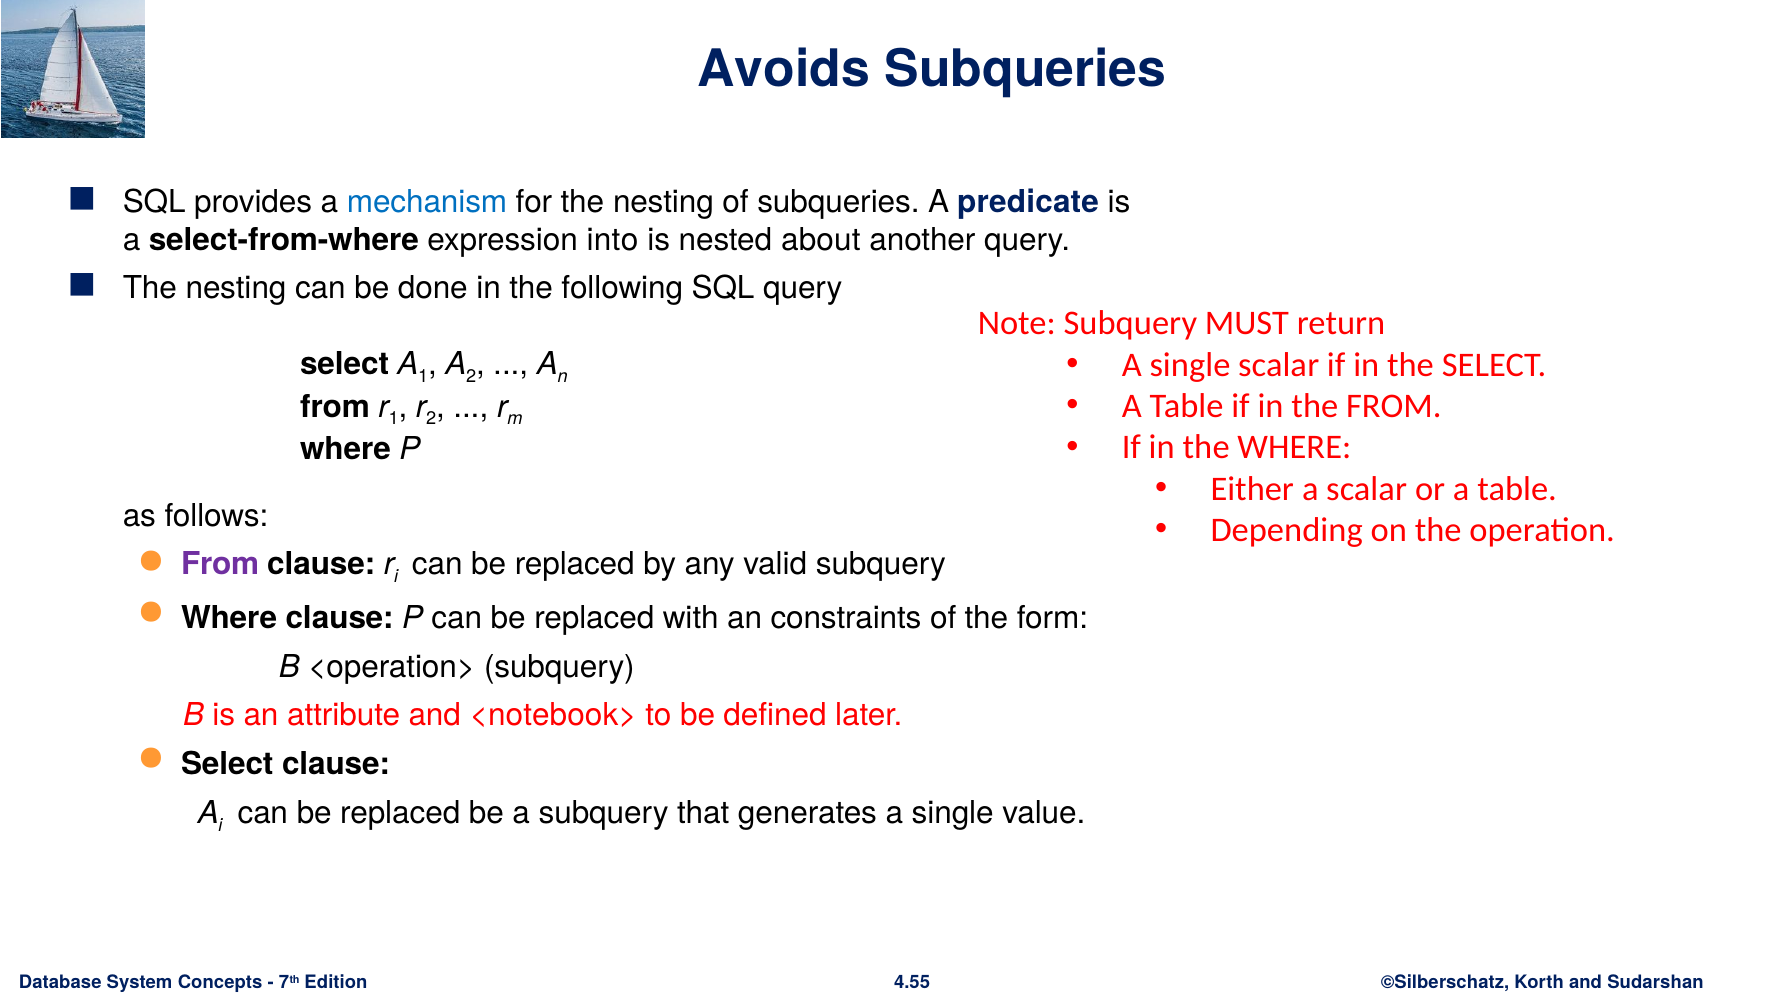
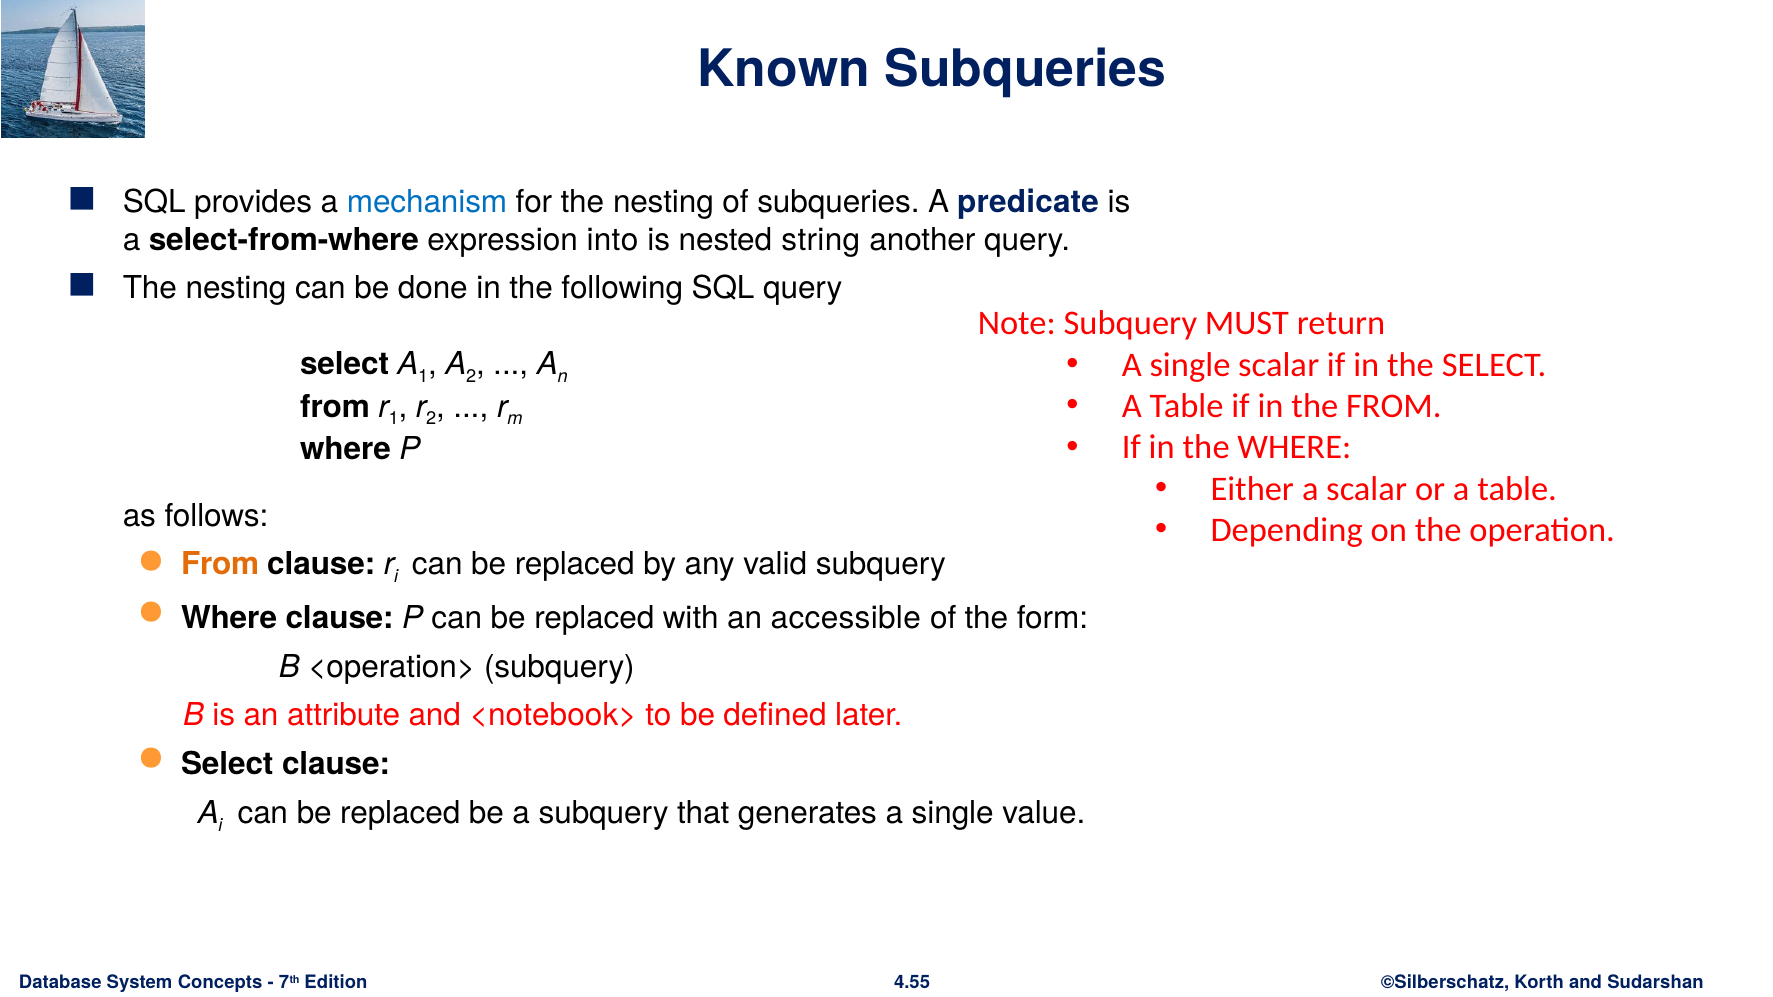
Avoids: Avoids -> Known
about: about -> string
From at (220, 565) colour: purple -> orange
constraints: constraints -> accessible
